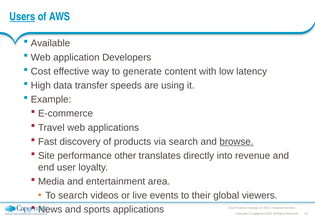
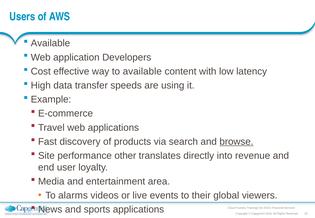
Users underline: present -> none
to generate: generate -> available
To search: search -> alarms
